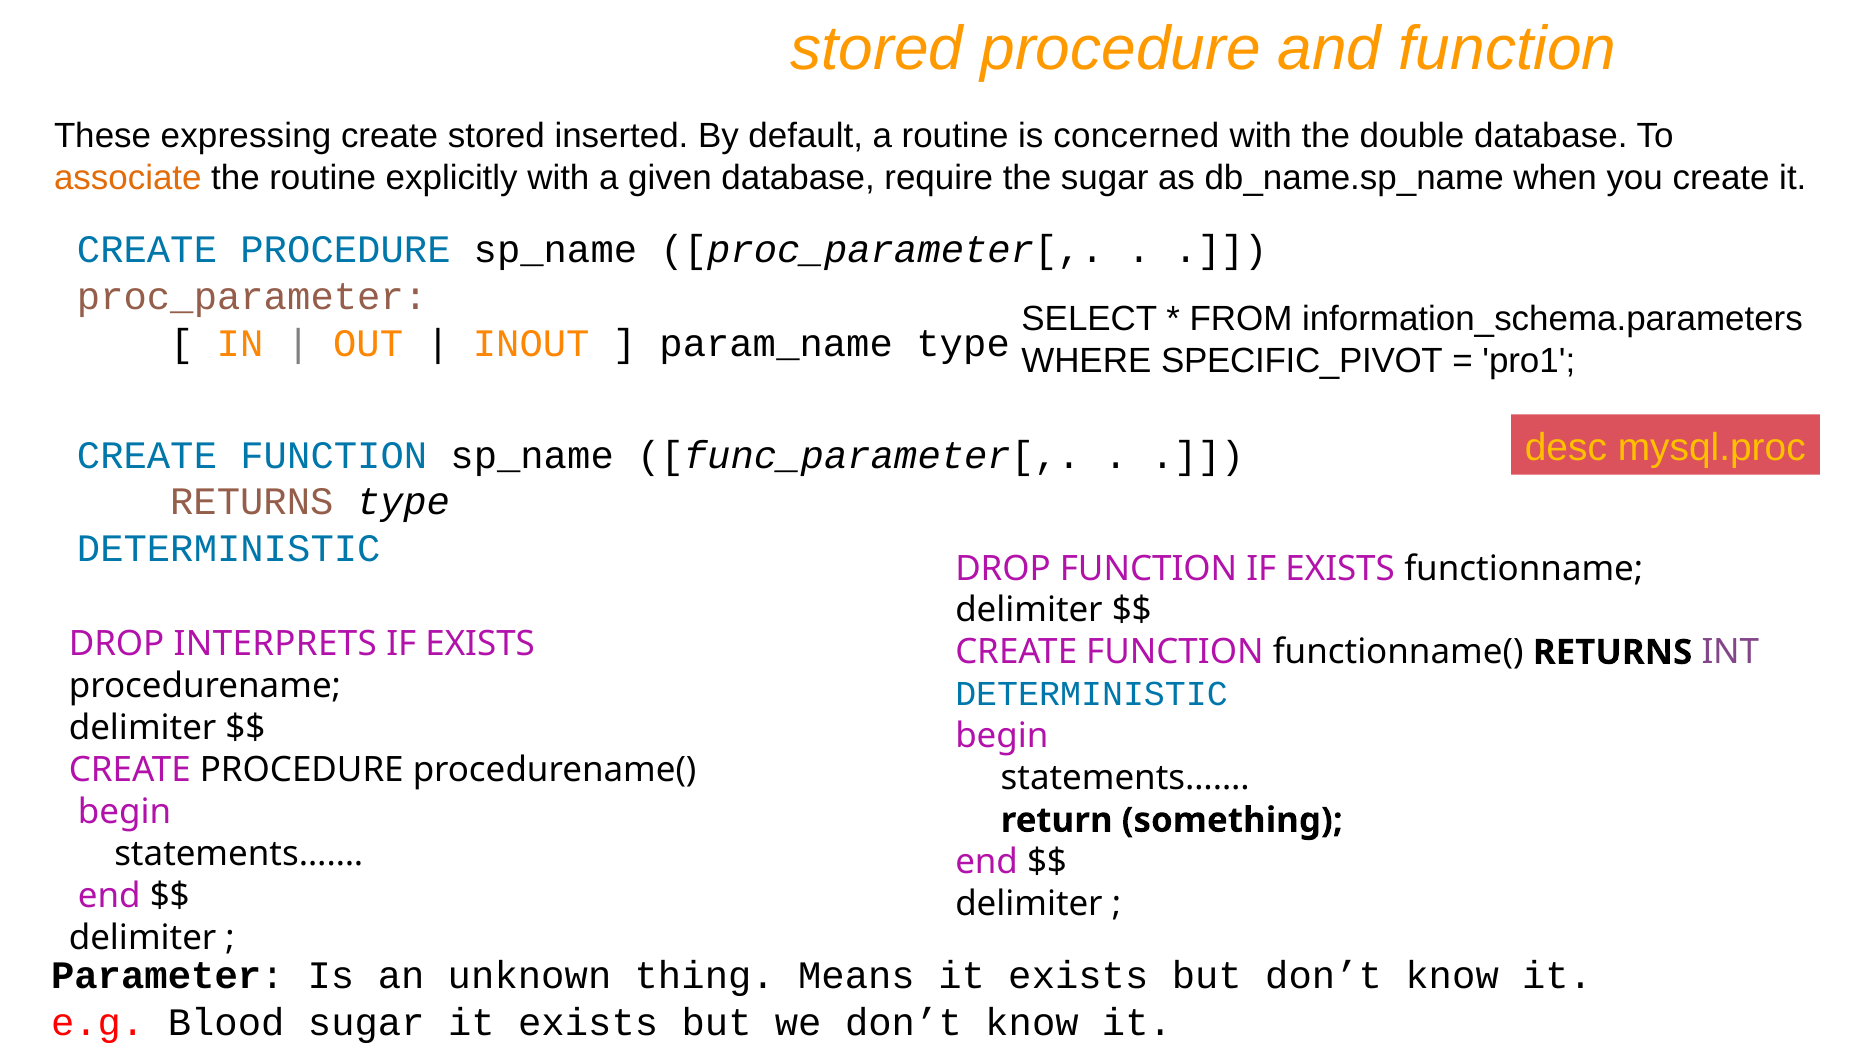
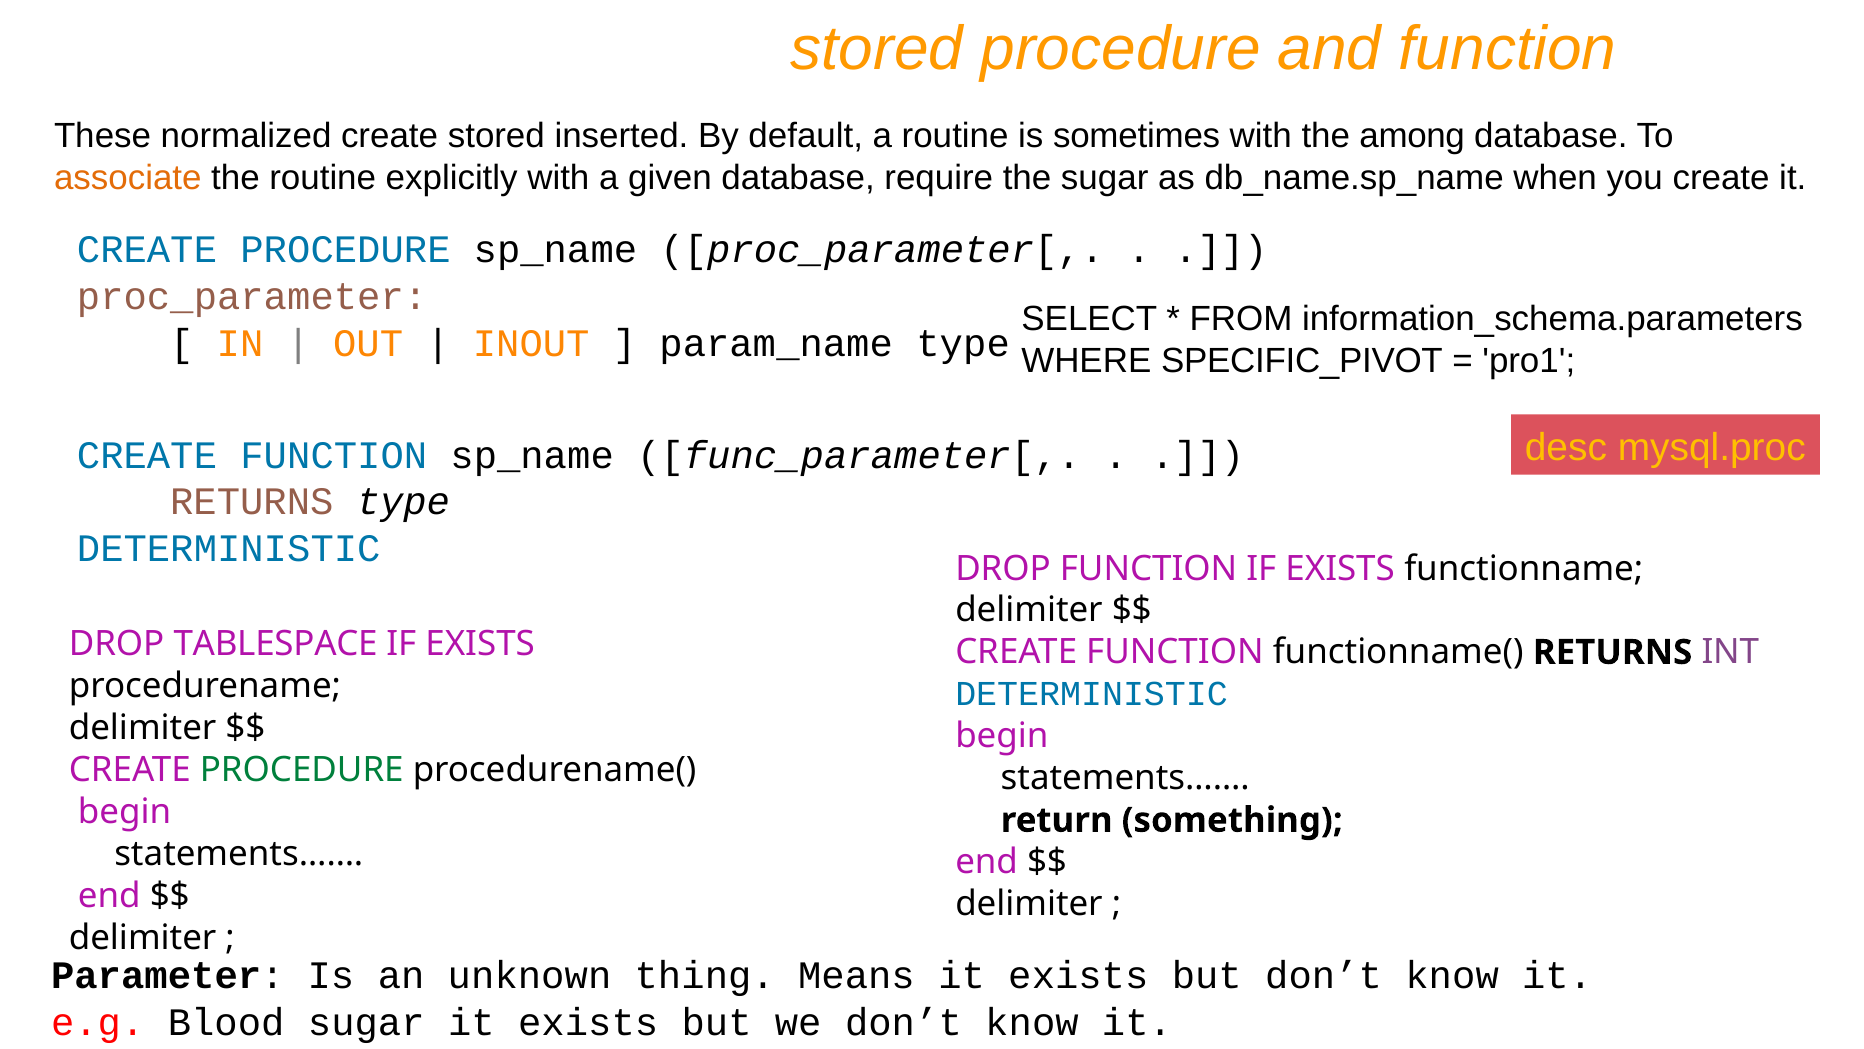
expressing: expressing -> normalized
concerned: concerned -> sometimes
double: double -> among
INTERPRETS: INTERPRETS -> TABLESPACE
PROCEDURE at (302, 769) colour: black -> green
